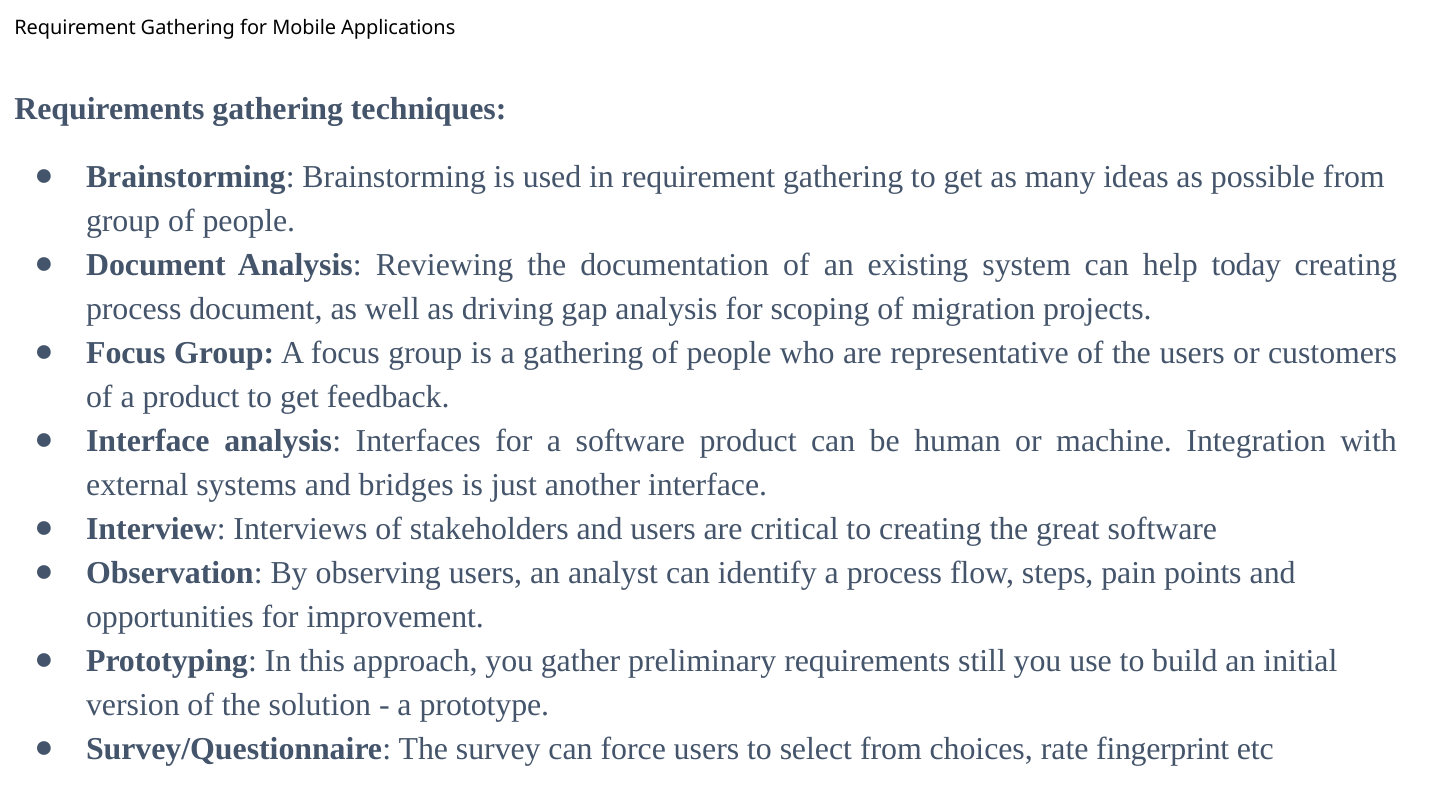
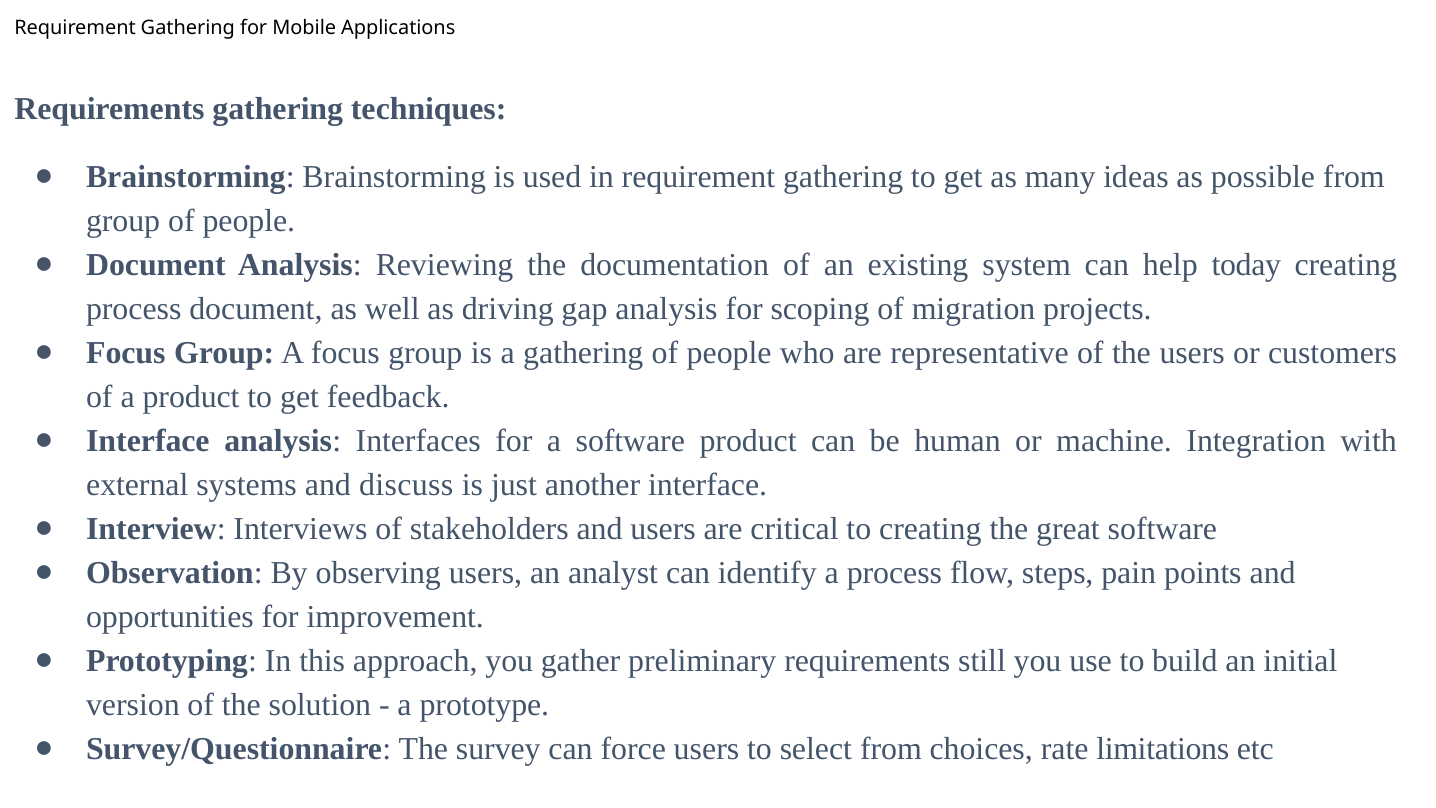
bridges: bridges -> discuss
fingerprint: fingerprint -> limitations
